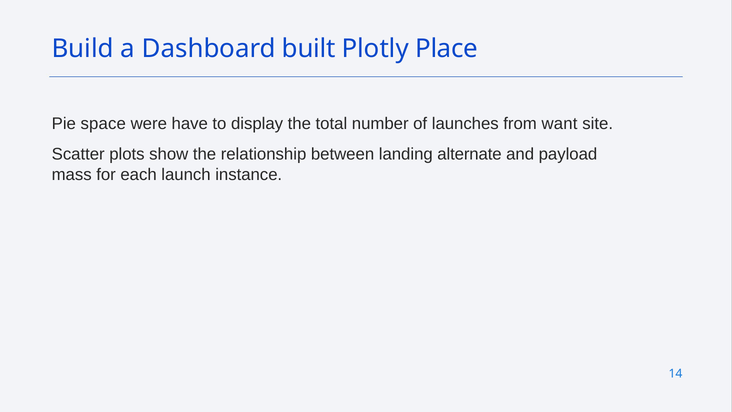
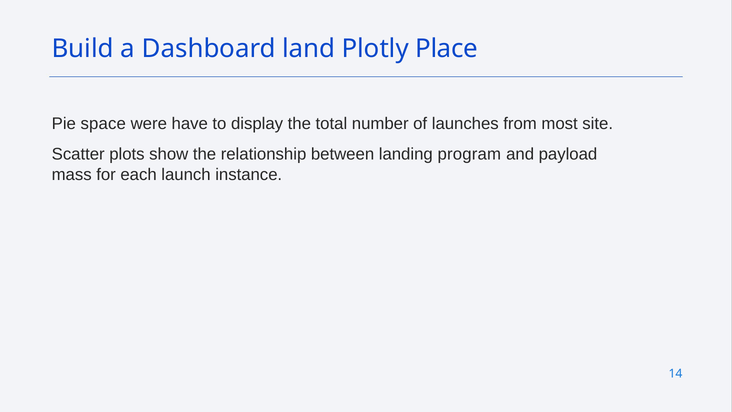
built: built -> land
want: want -> most
alternate: alternate -> program
